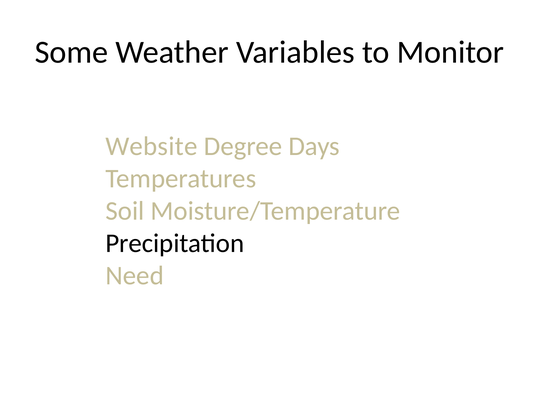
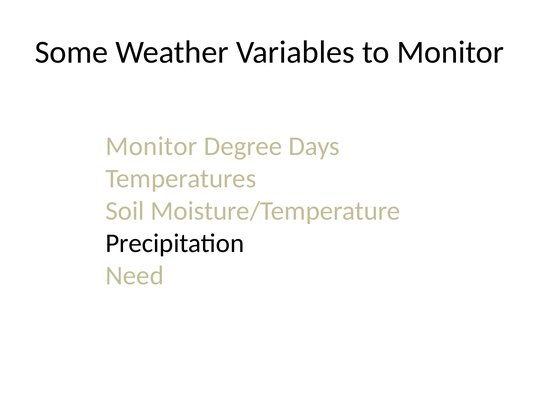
Website at (151, 146): Website -> Monitor
